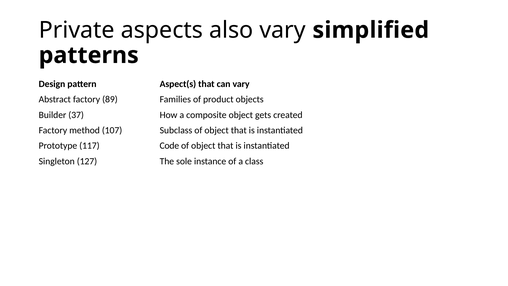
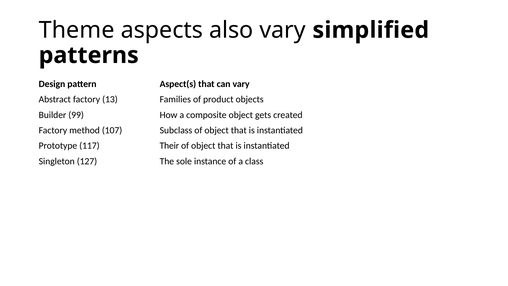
Private: Private -> Theme
89: 89 -> 13
37: 37 -> 99
Code: Code -> Their
